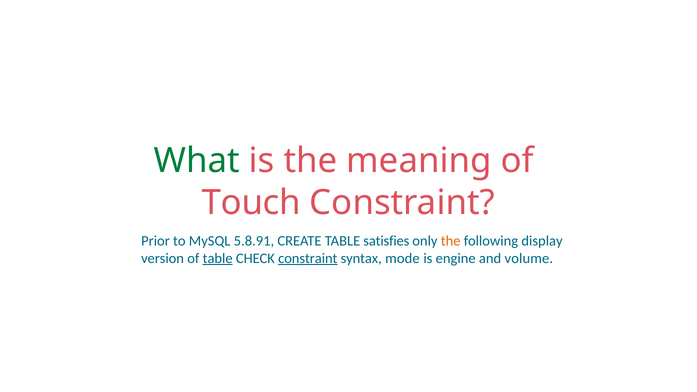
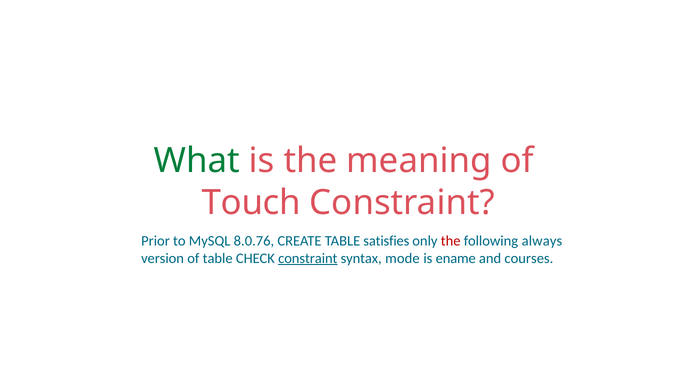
5.8.91: 5.8.91 -> 8.0.76
the at (451, 241) colour: orange -> red
display: display -> always
table at (218, 258) underline: present -> none
engine: engine -> ename
volume: volume -> courses
